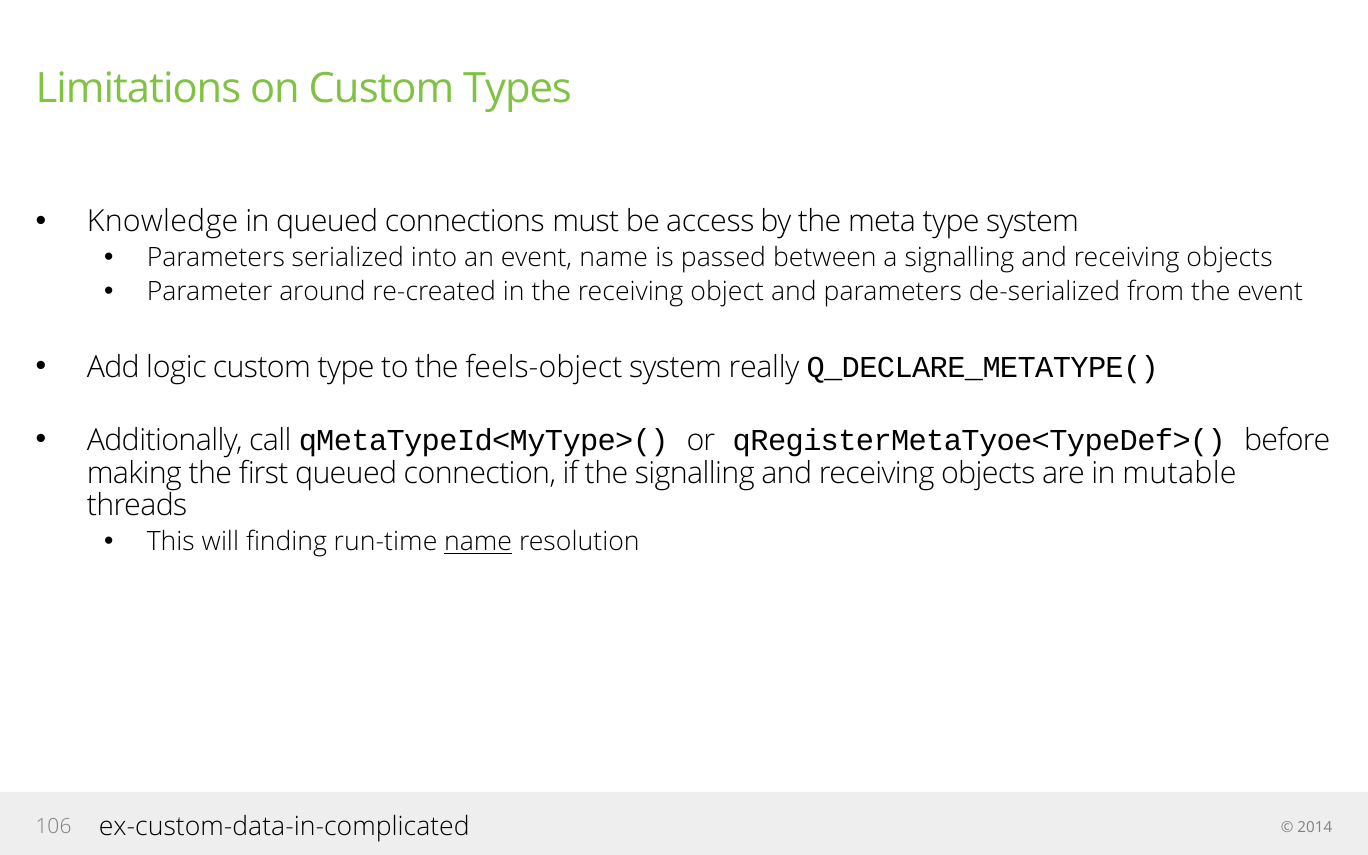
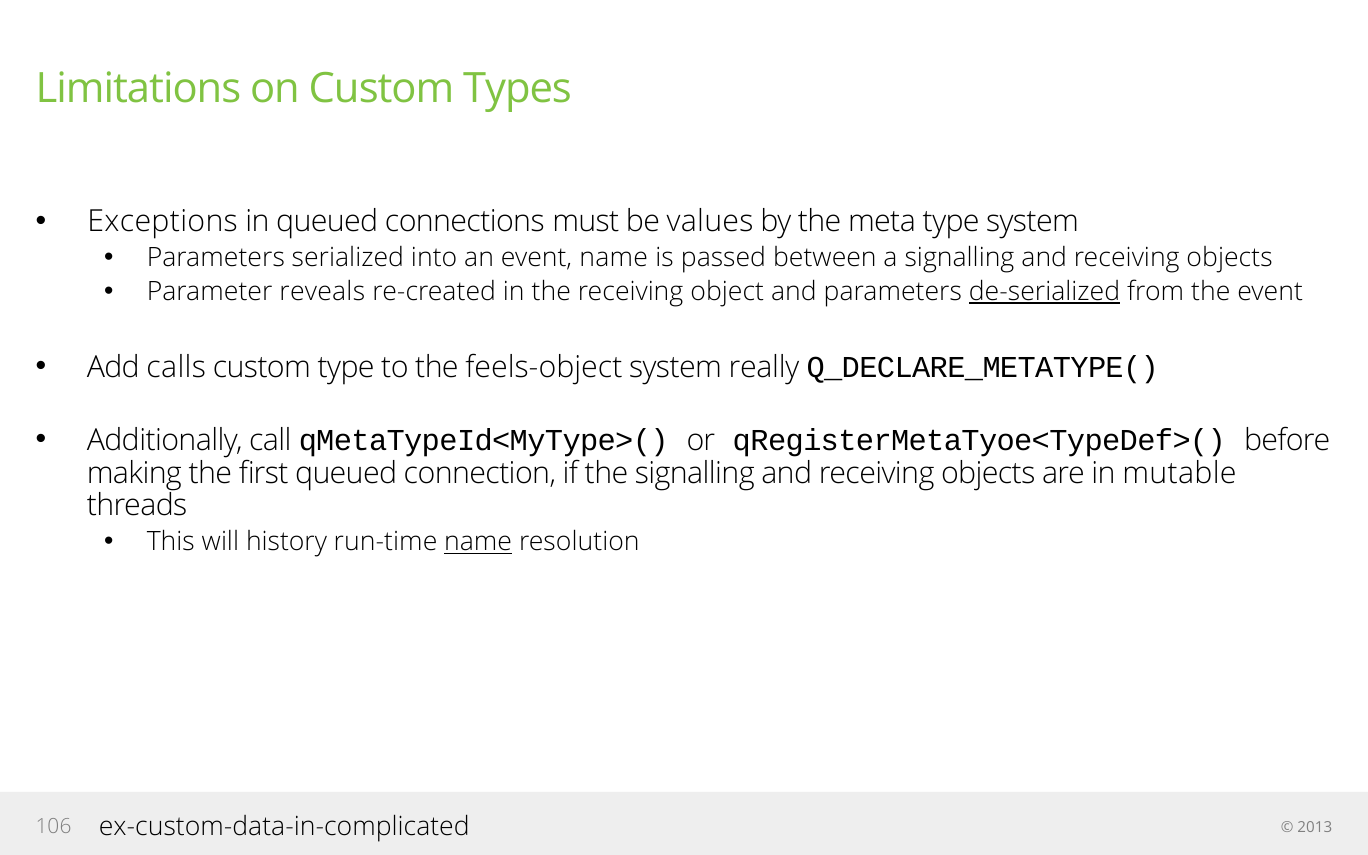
Knowledge: Knowledge -> Exceptions
access: access -> values
around: around -> reveals
de-serialized underline: none -> present
logic: logic -> calls
finding: finding -> history
2014: 2014 -> 2013
